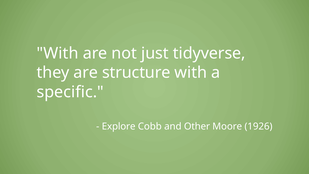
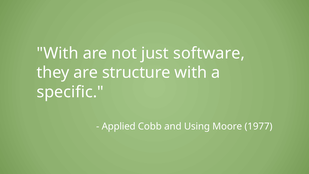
tidyverse: tidyverse -> software
Explore: Explore -> Applied
Other: Other -> Using
1926: 1926 -> 1977
